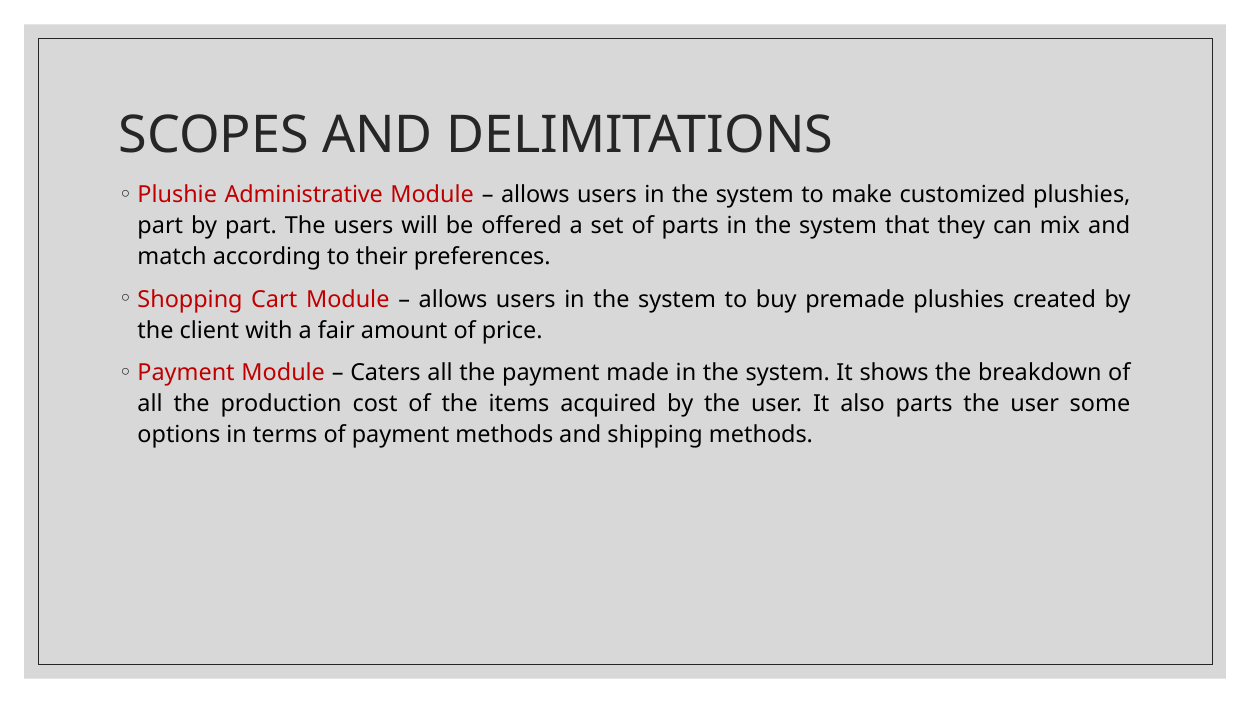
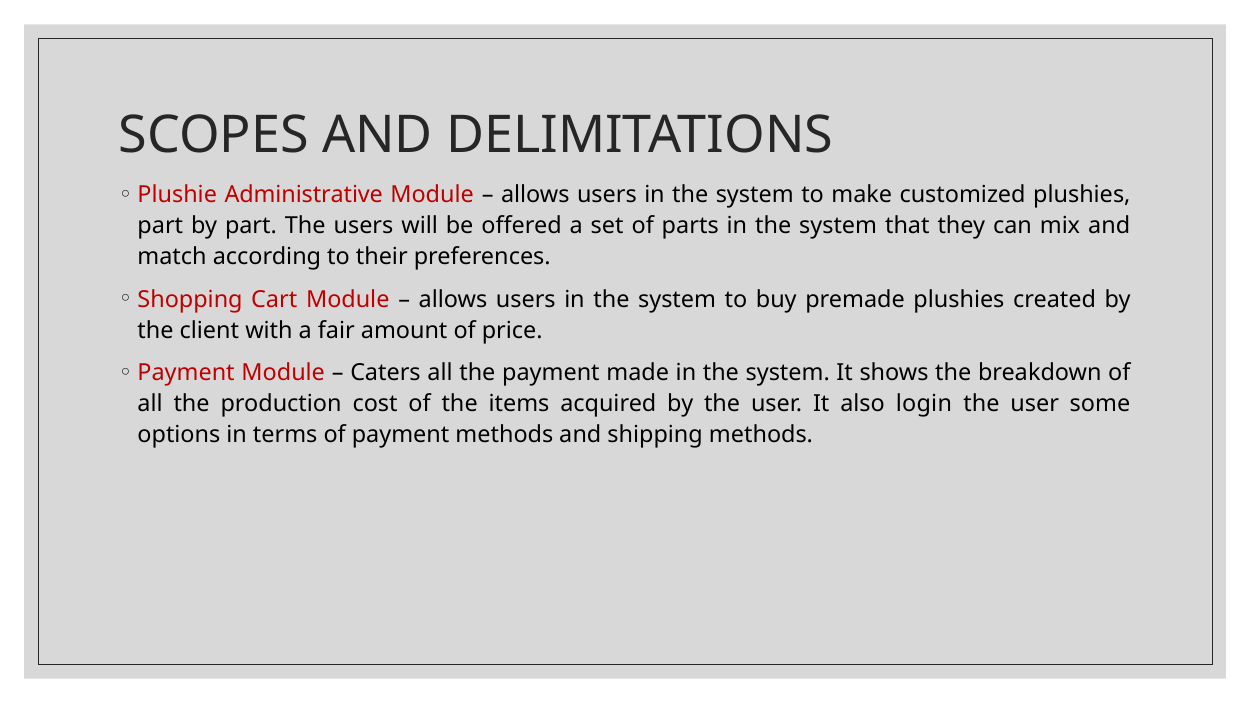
also parts: parts -> login
